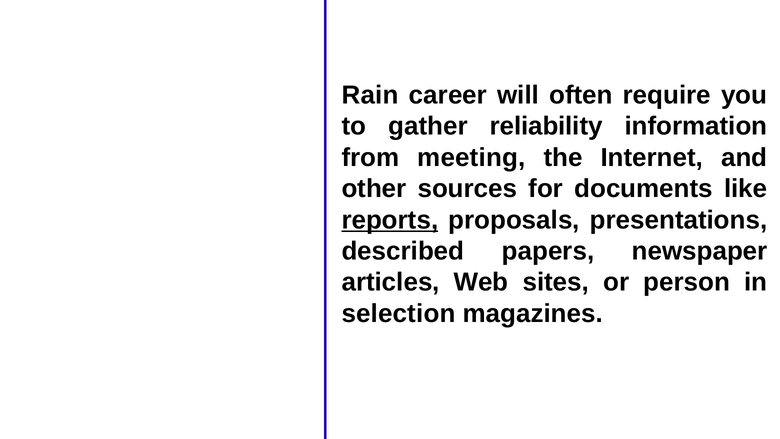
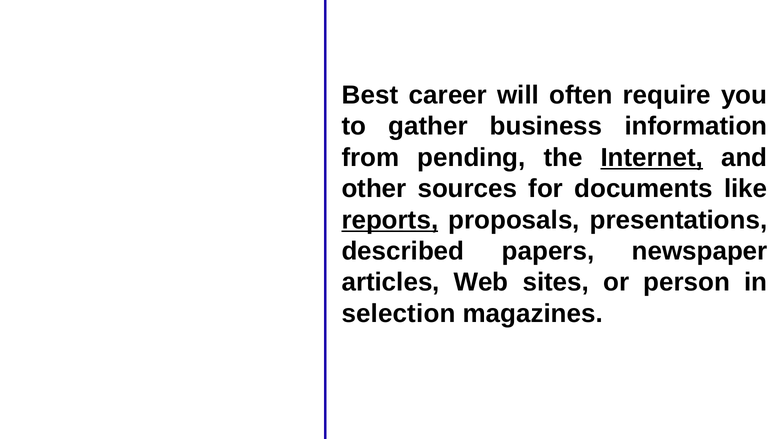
Rain: Rain -> Best
reliability: reliability -> business
meeting: meeting -> pending
Internet underline: none -> present
